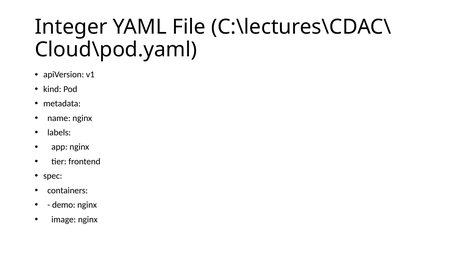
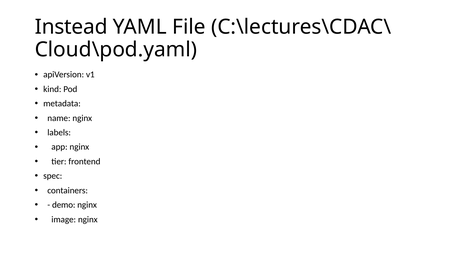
Integer: Integer -> Instead
